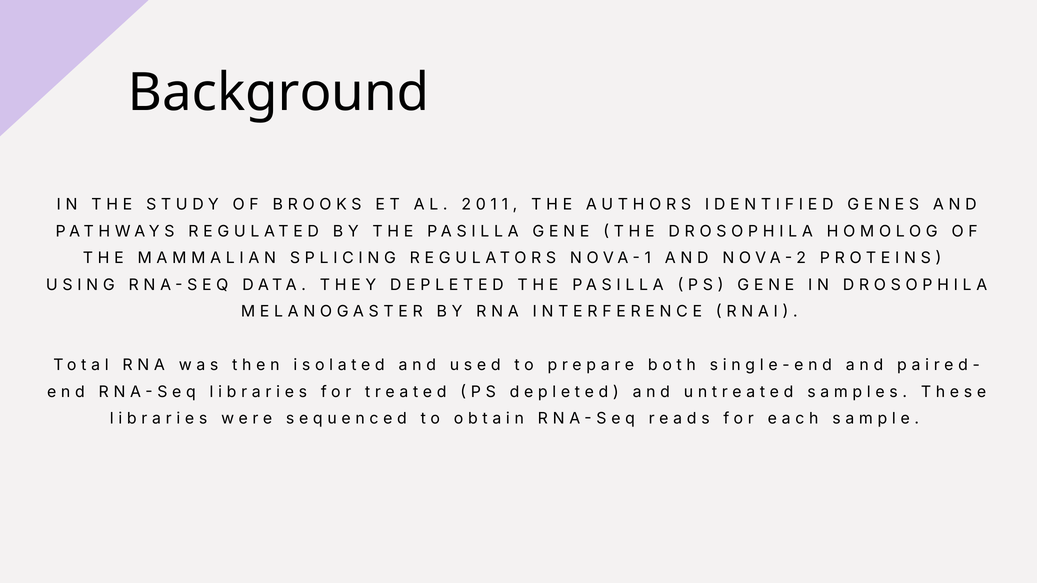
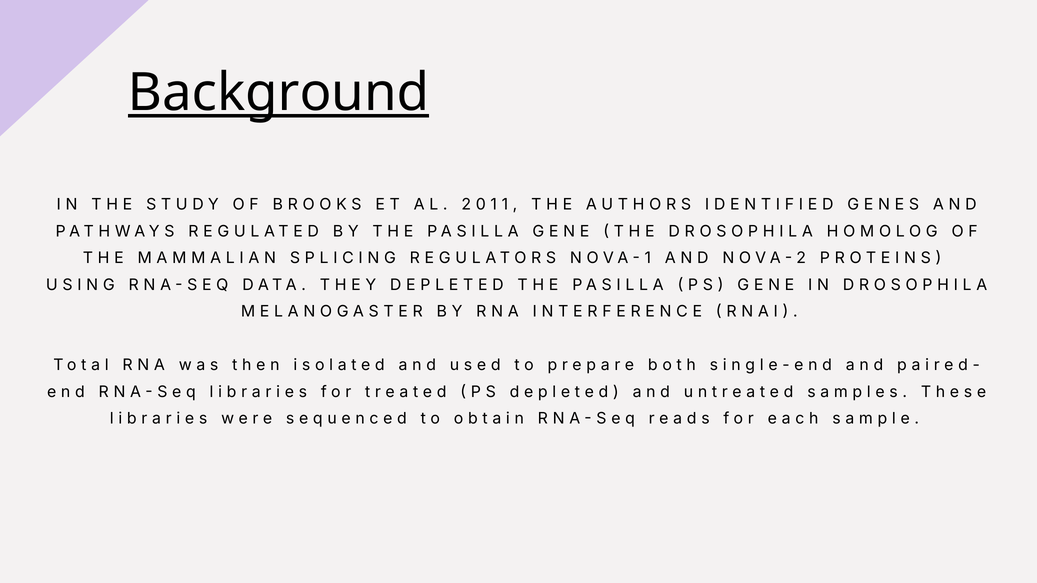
Background underline: none -> present
